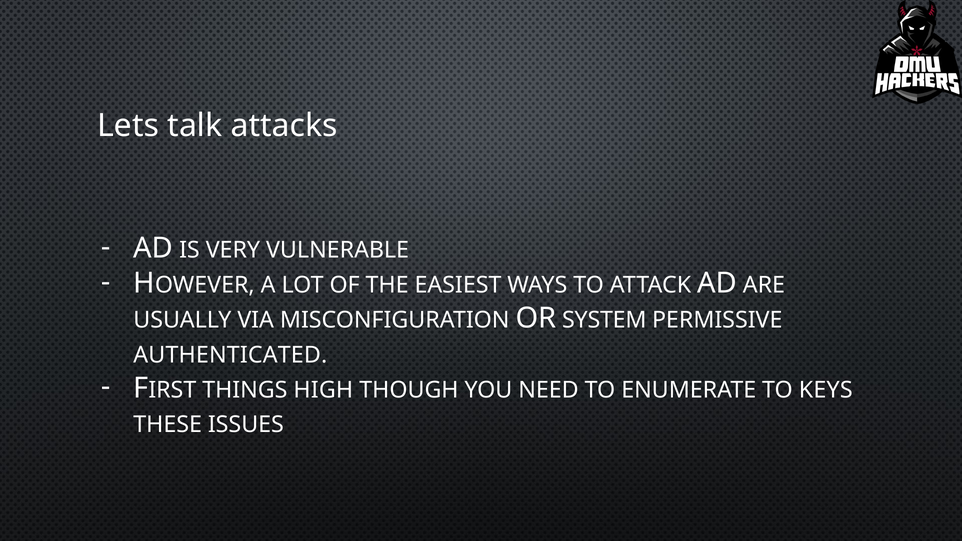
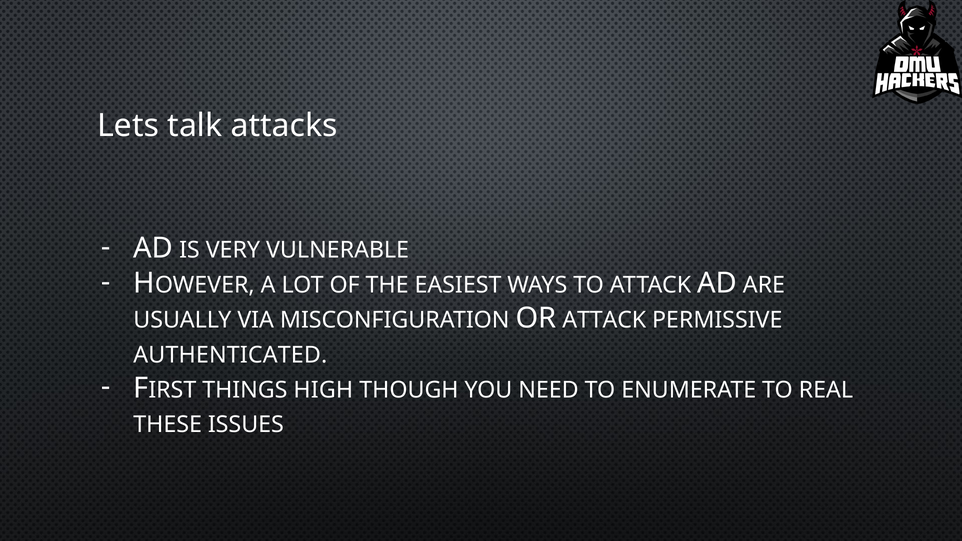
OR SYSTEM: SYSTEM -> ATTACK
KEYS: KEYS -> REAL
